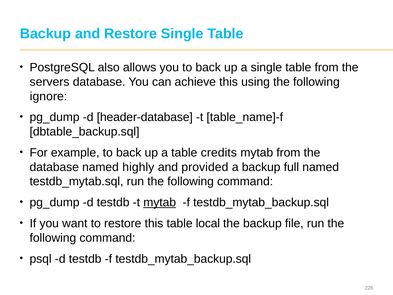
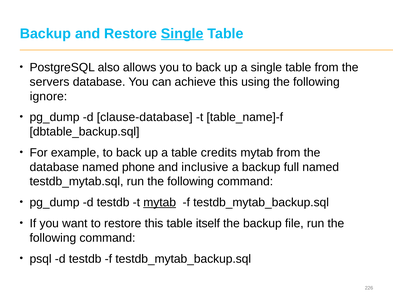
Single at (182, 34) underline: none -> present
header-database: header-database -> clause-database
highly: highly -> phone
provided: provided -> inclusive
local: local -> itself
